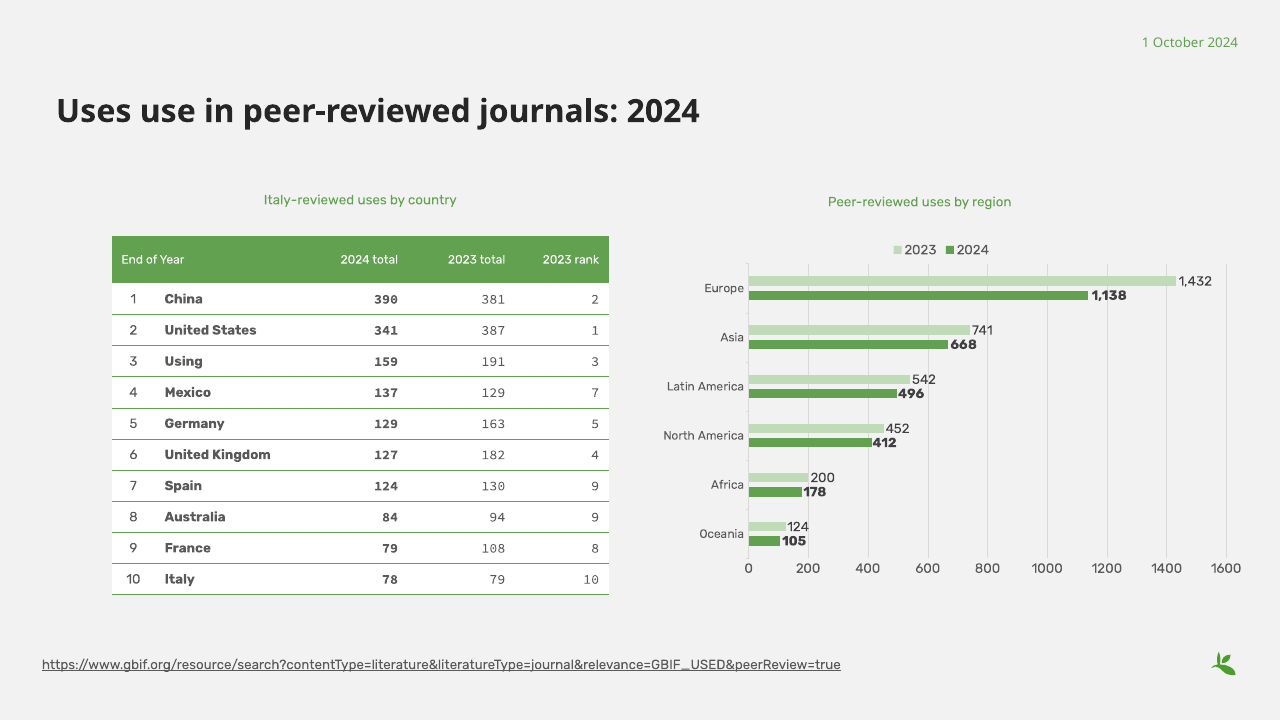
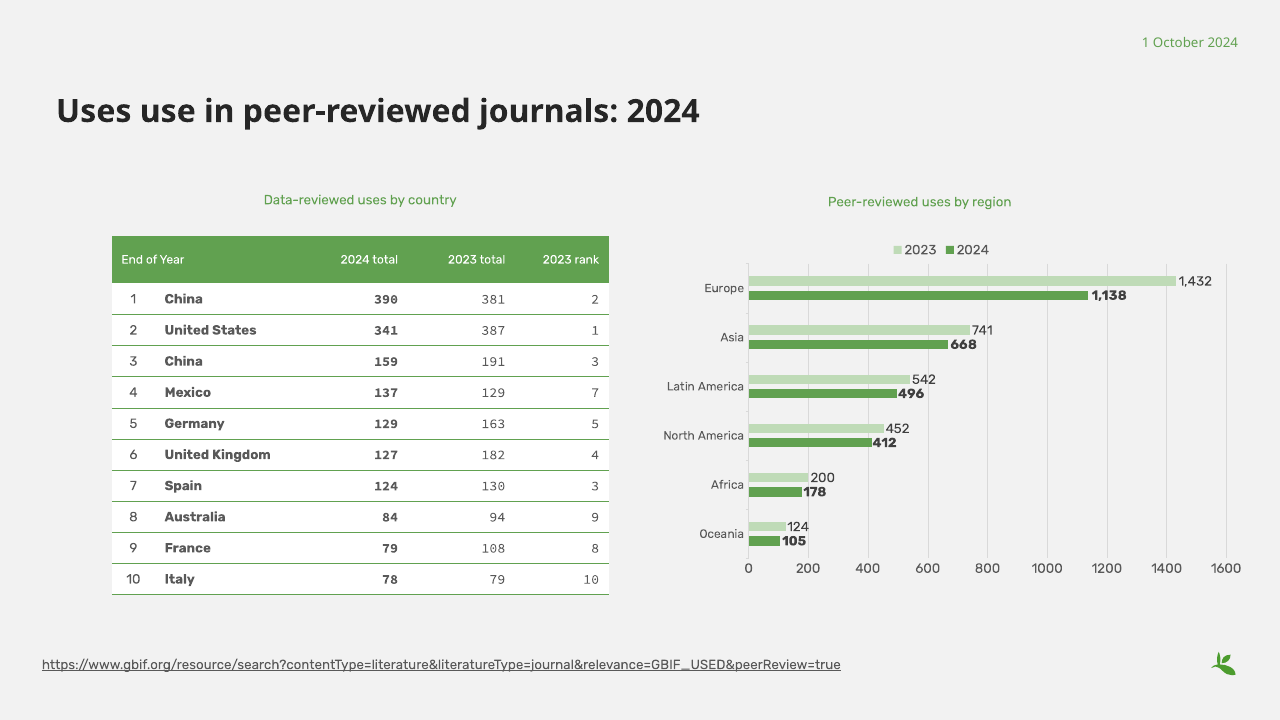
Italy-reviewed: Italy-reviewed -> Data-reviewed
3 Using: Using -> China
130 9: 9 -> 3
